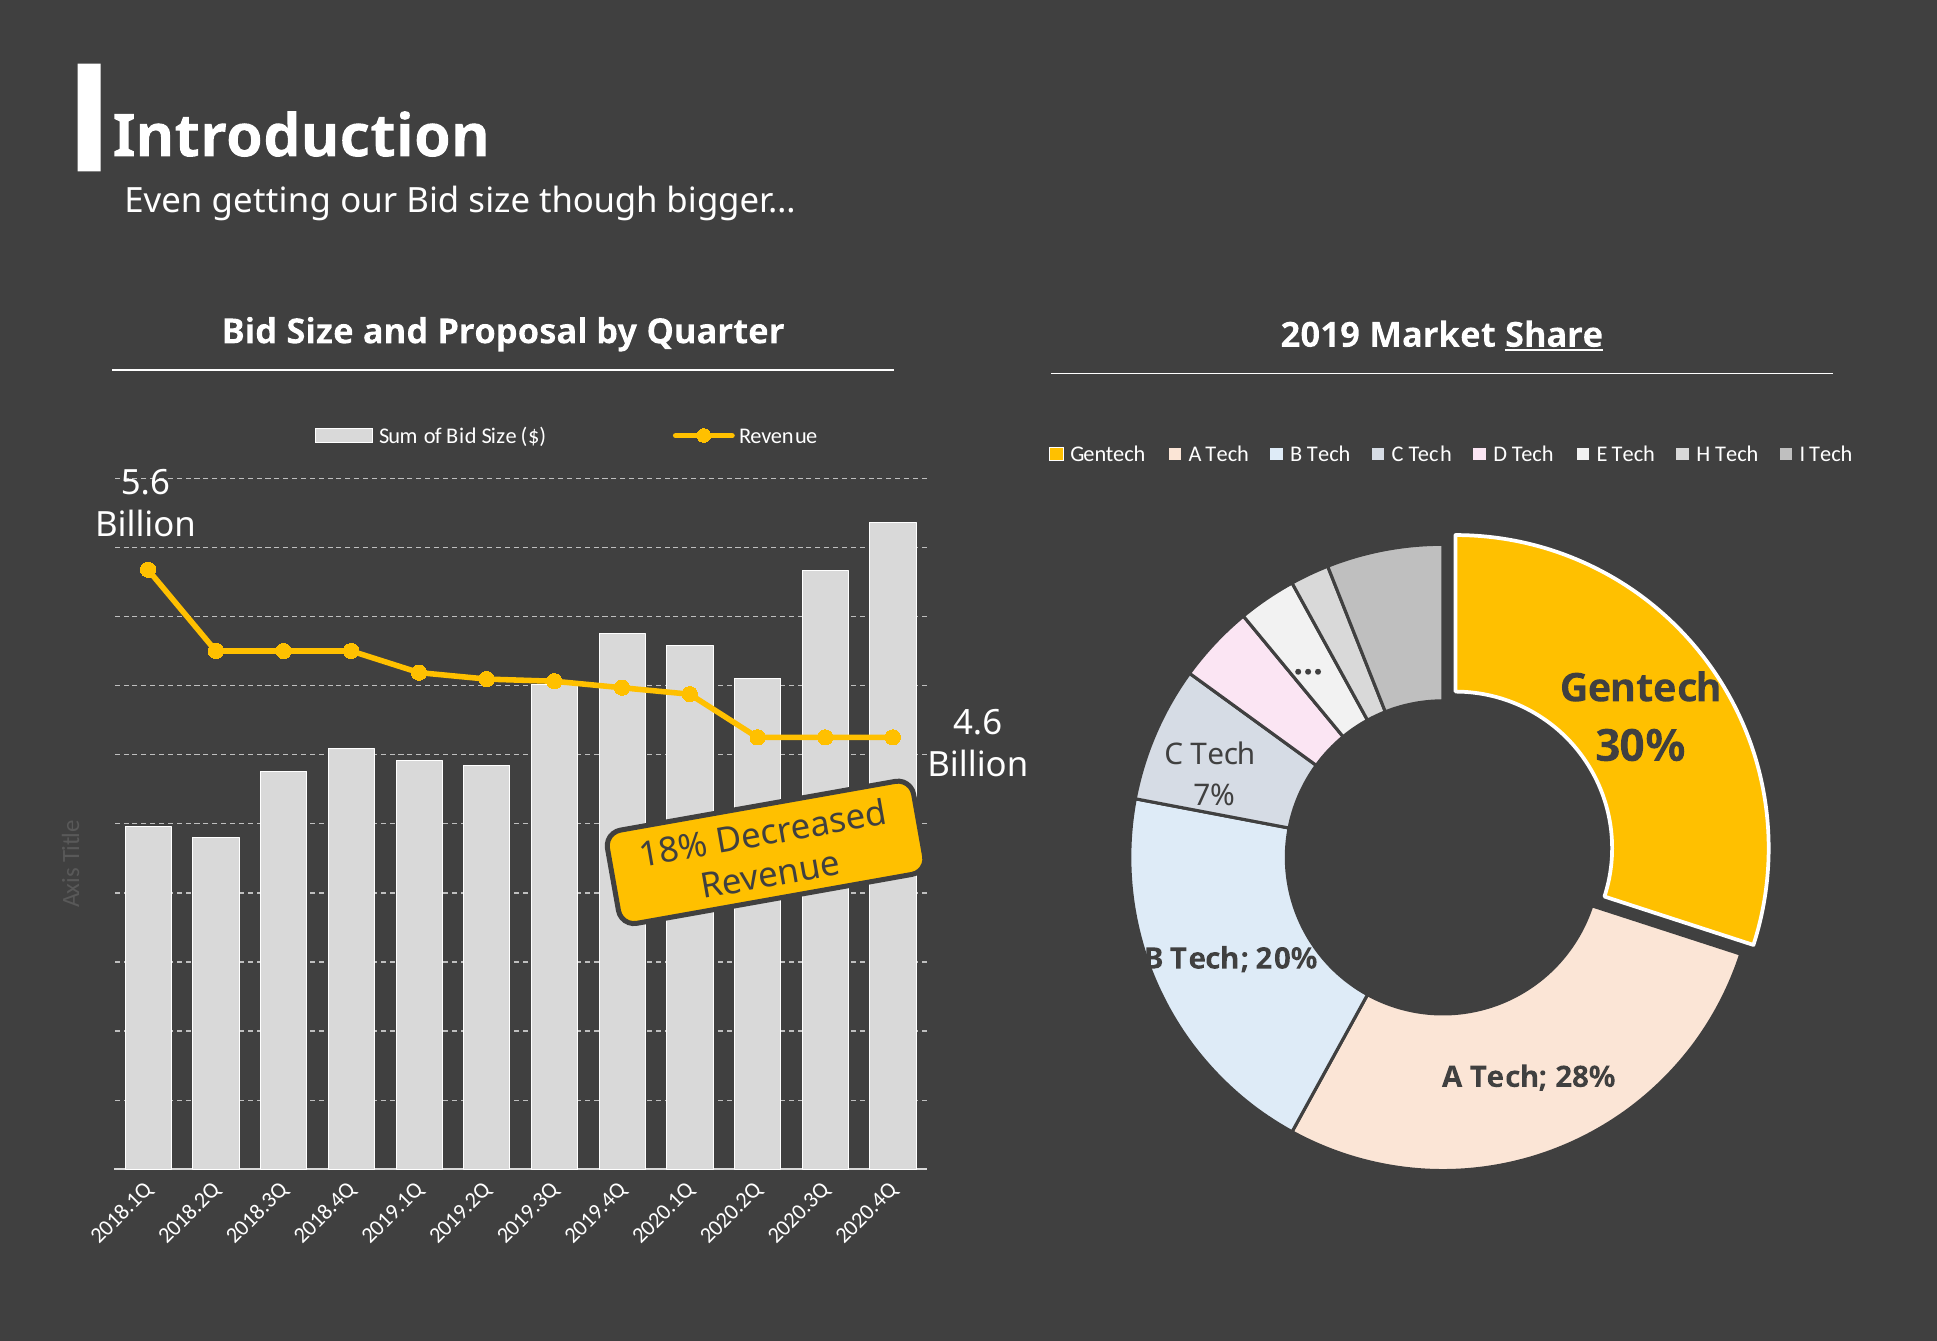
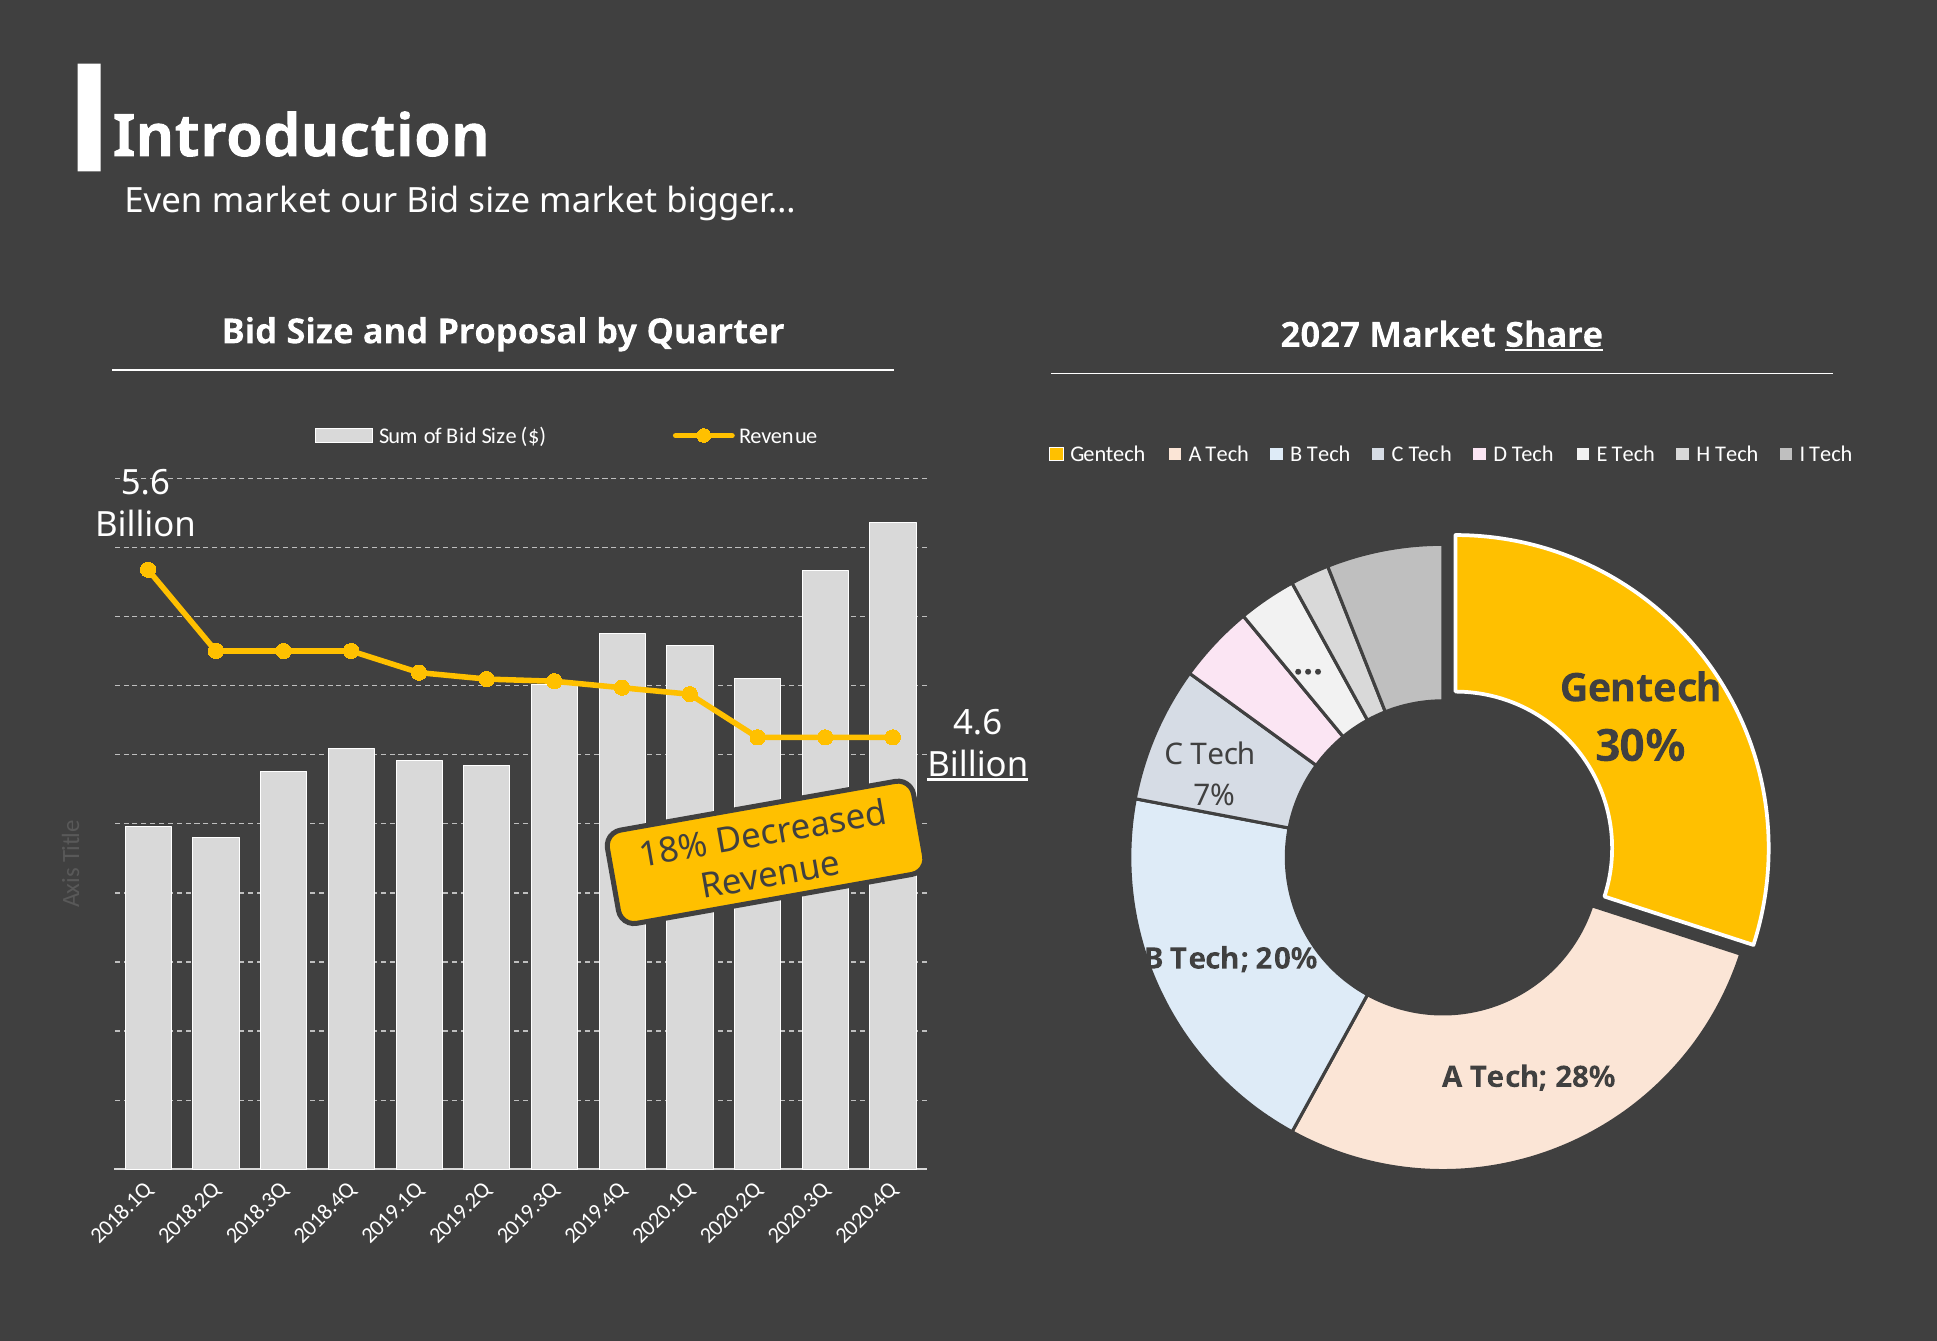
Even getting: getting -> market
size though: though -> market
2019: 2019 -> 2027
Billion at (978, 765) underline: none -> present
